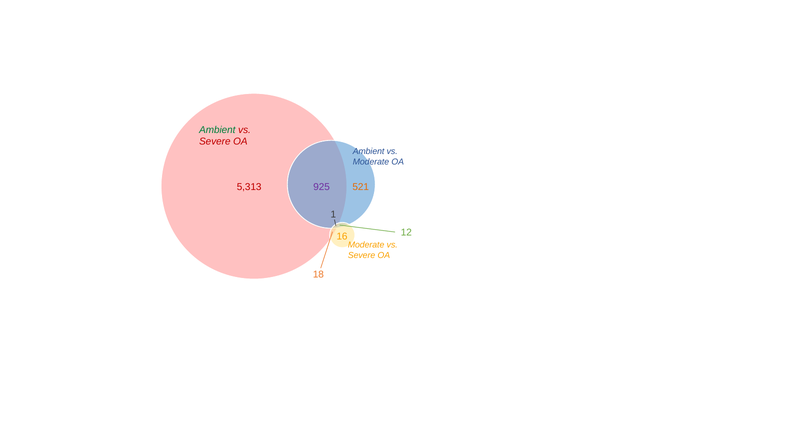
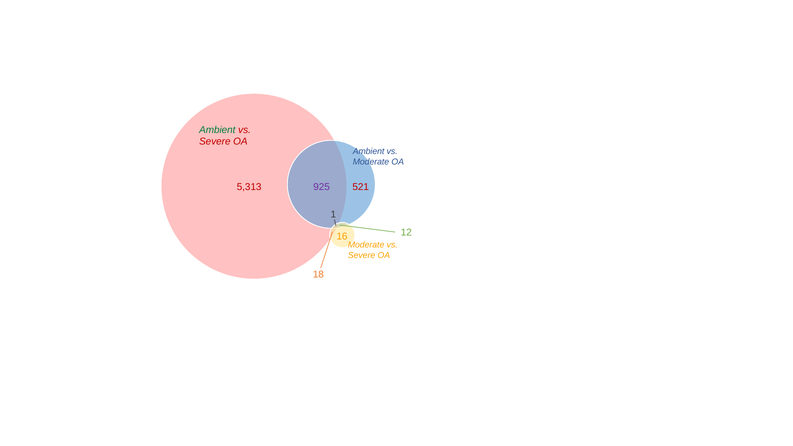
521 colour: orange -> red
